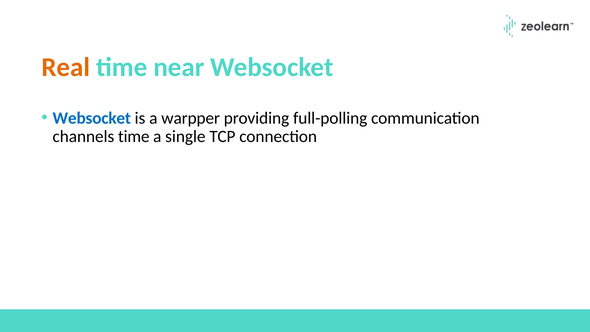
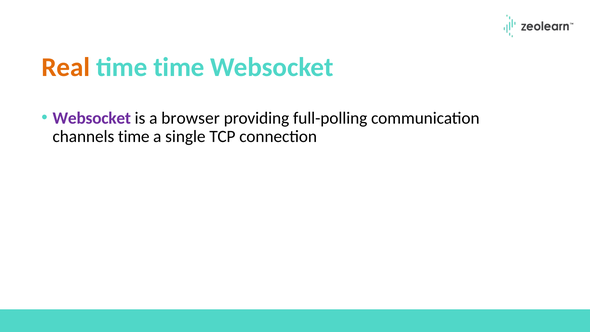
time near: near -> time
Websocket at (92, 118) colour: blue -> purple
warpper: warpper -> browser
